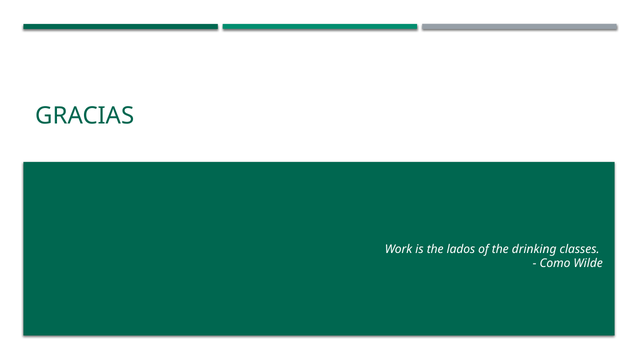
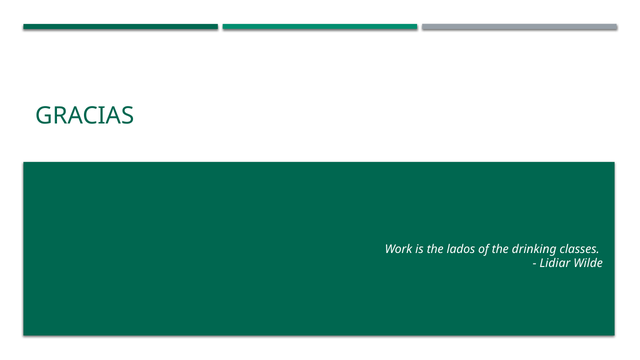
Como: Como -> Lidiar
